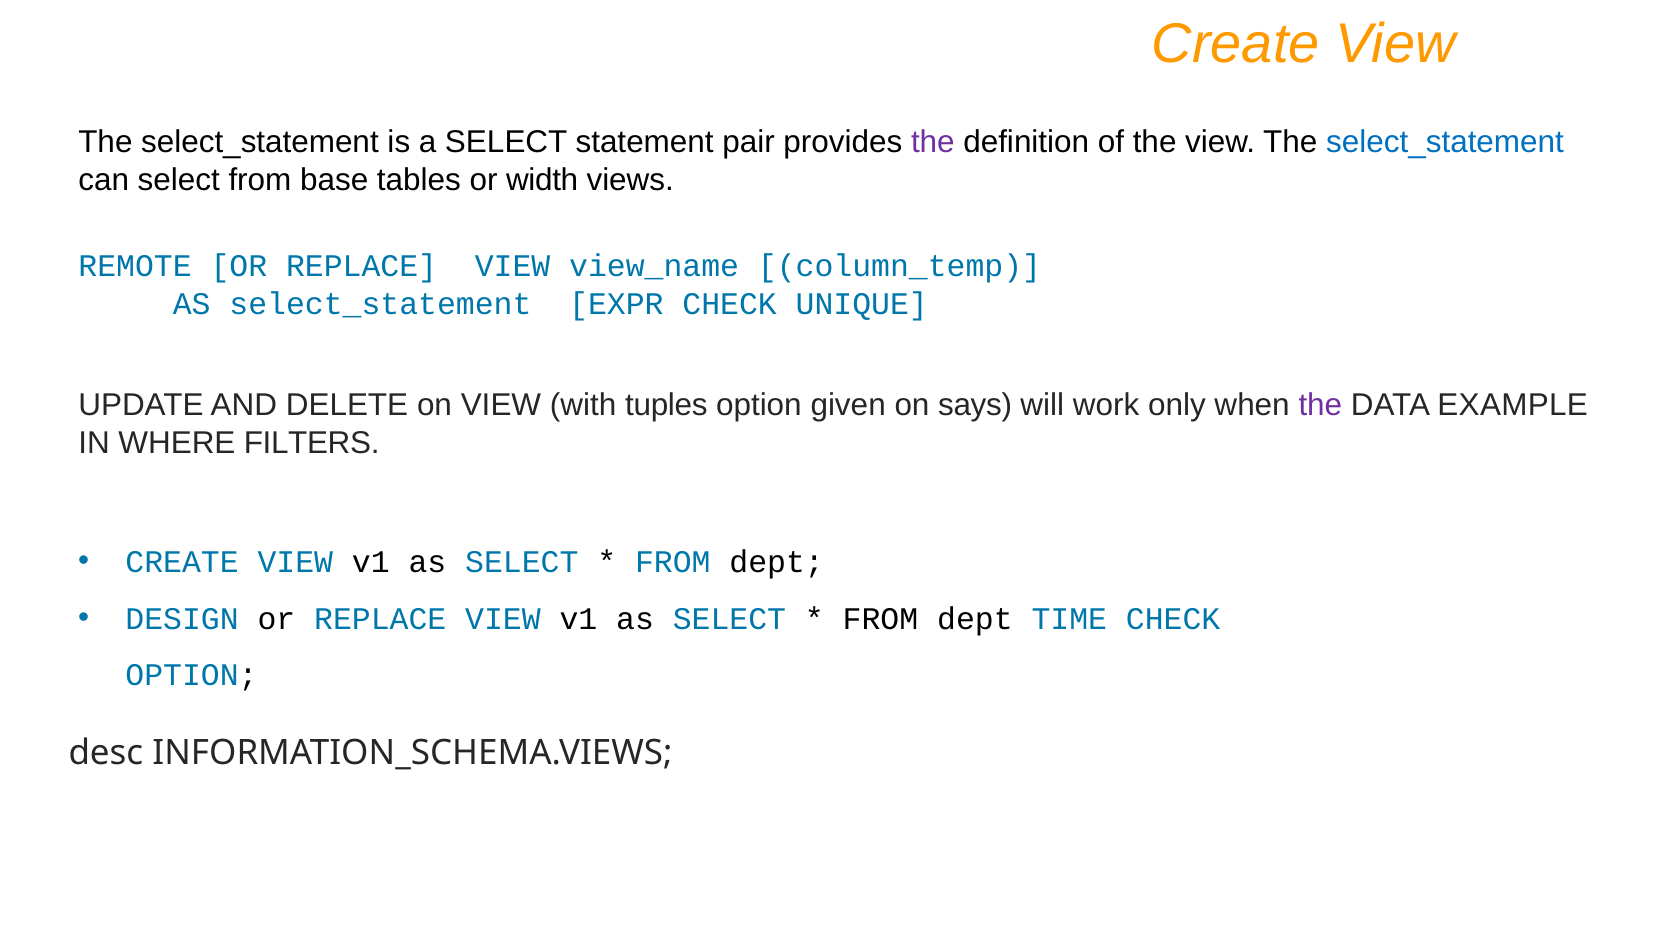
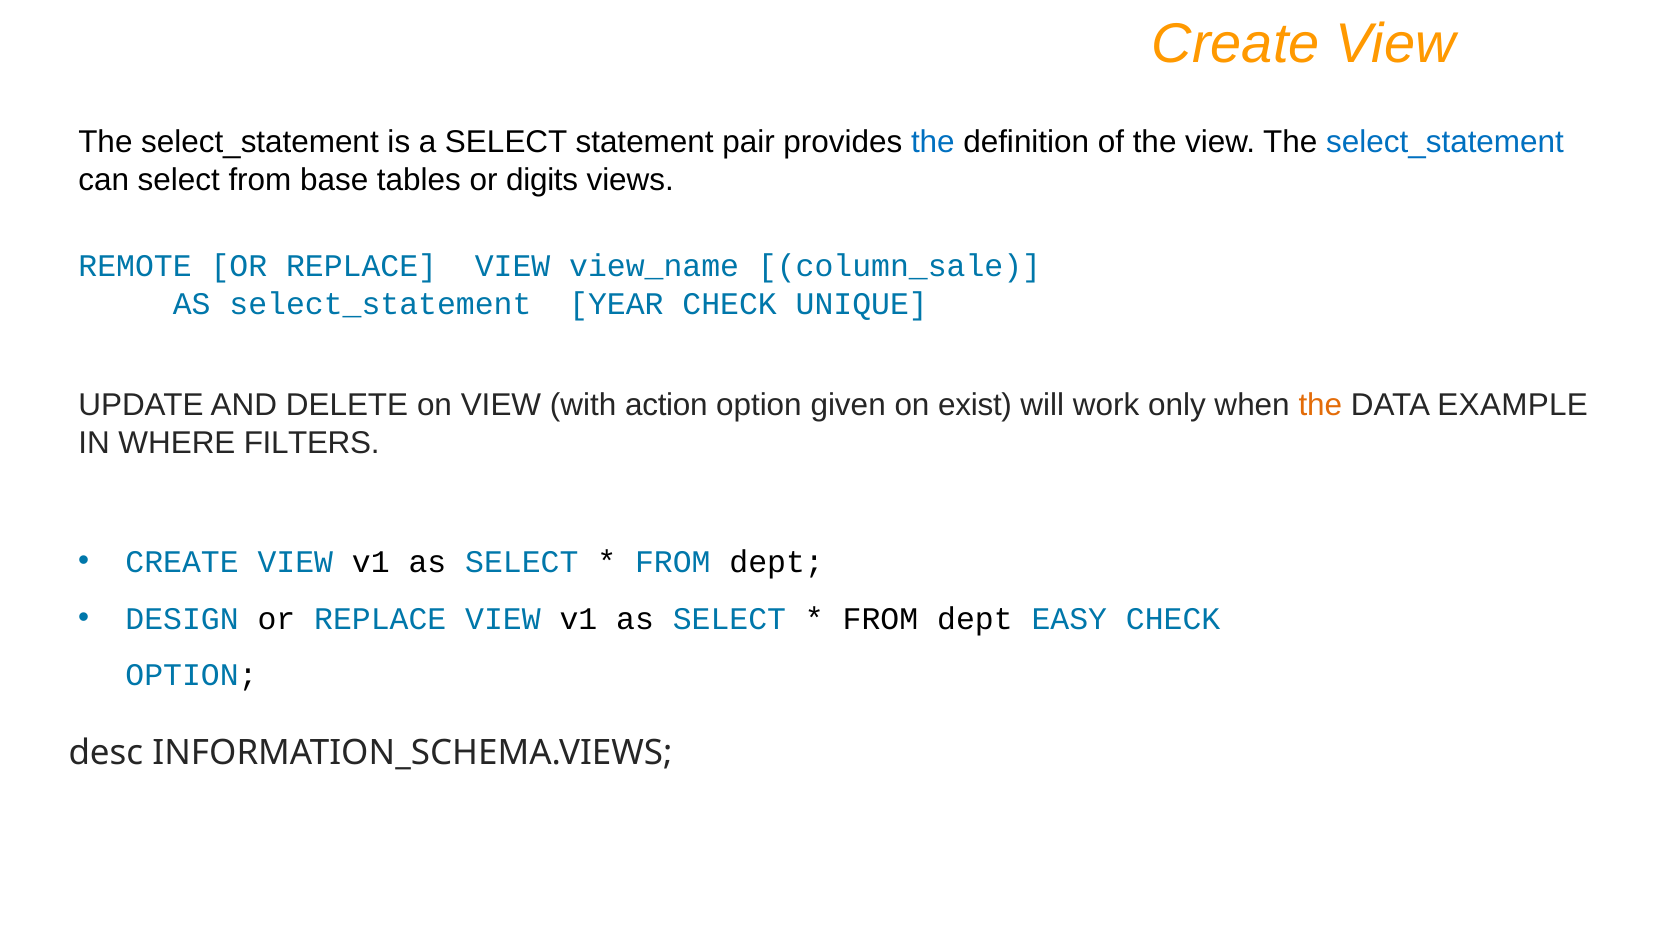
the at (933, 143) colour: purple -> blue
width: width -> digits
column_temp: column_temp -> column_sale
EXPR: EXPR -> YEAR
tuples: tuples -> action
says: says -> exist
the at (1320, 405) colour: purple -> orange
TIME: TIME -> EASY
